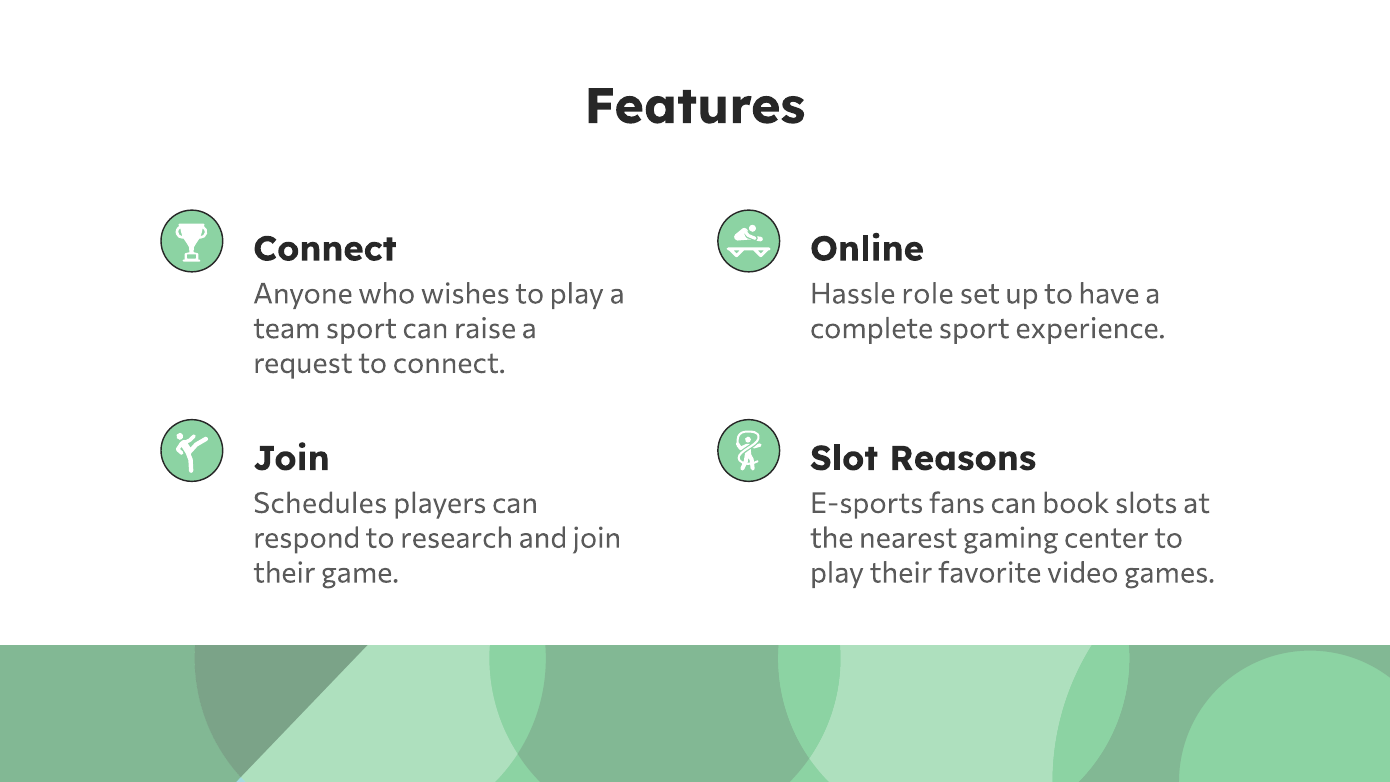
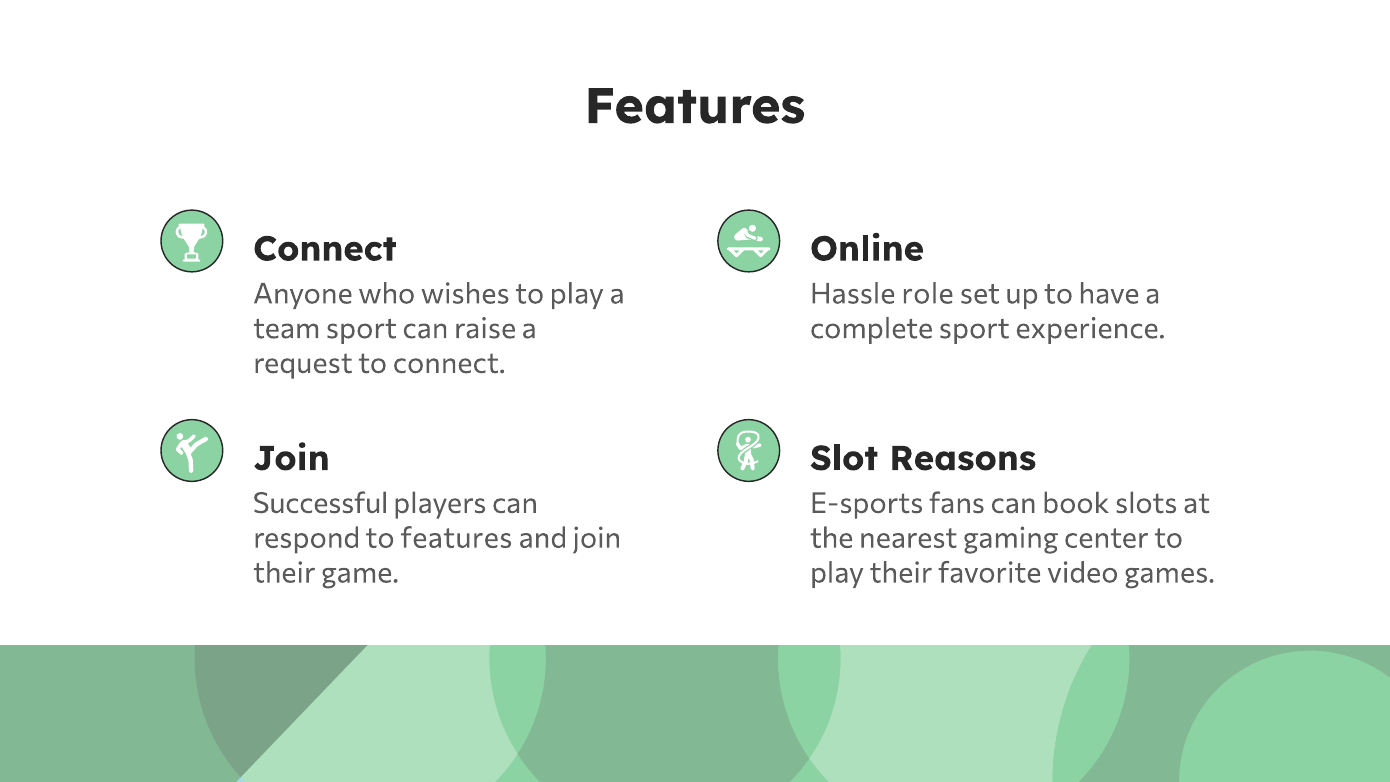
Schedules: Schedules -> Successful
to research: research -> features
